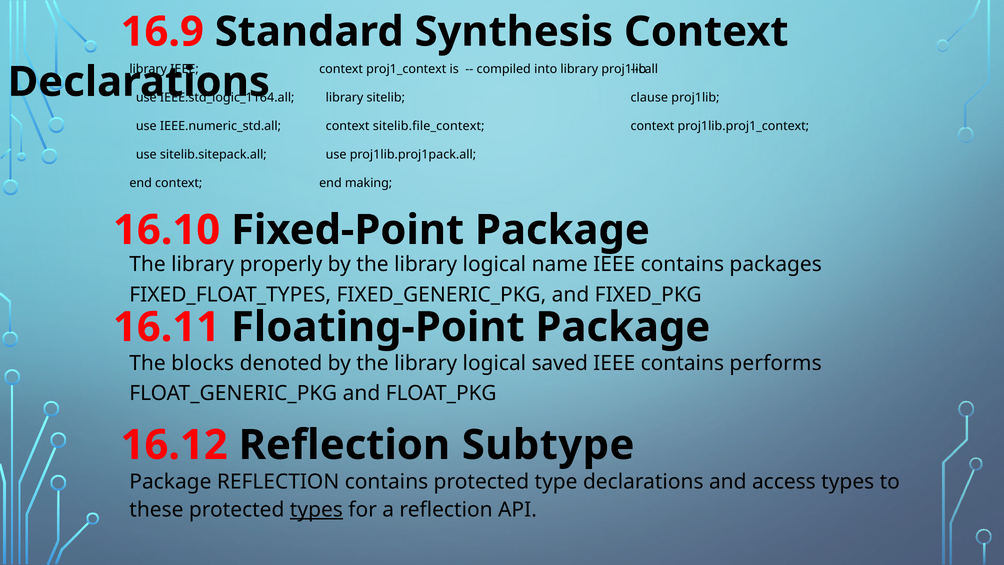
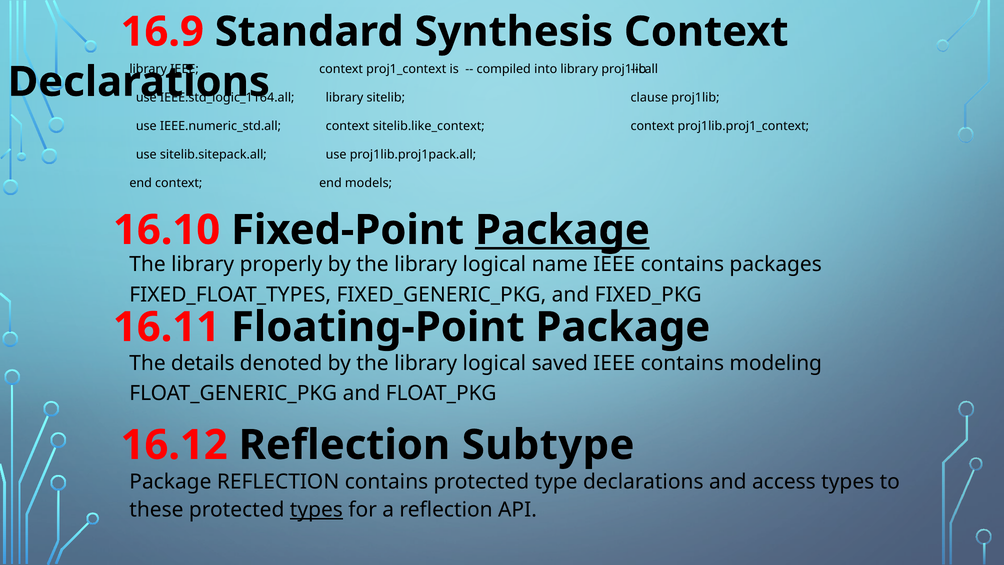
sitelib.file_context: sitelib.file_context -> sitelib.like_context
making: making -> models
Package at (562, 230) underline: none -> present
blocks: blocks -> details
performs: performs -> modeling
